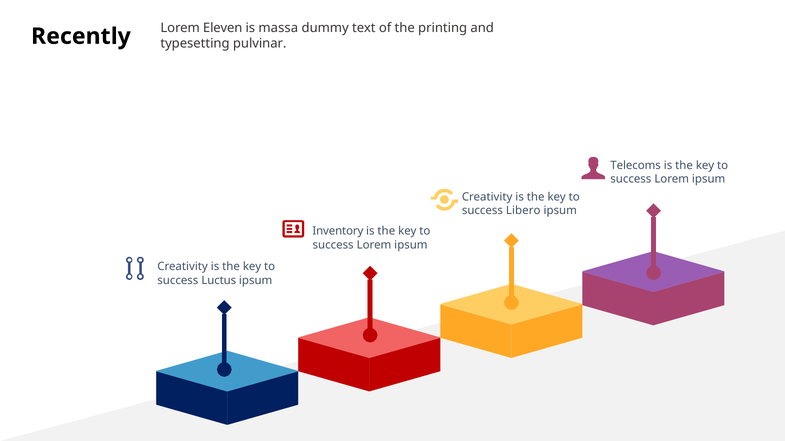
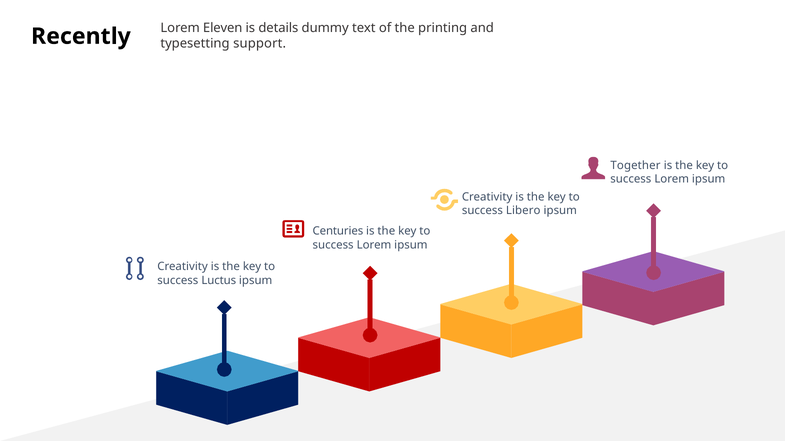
massa: massa -> details
pulvinar: pulvinar -> support
Telecoms: Telecoms -> Together
Inventory: Inventory -> Centuries
